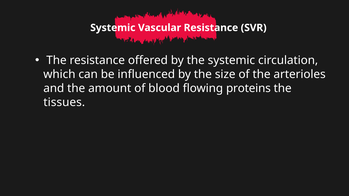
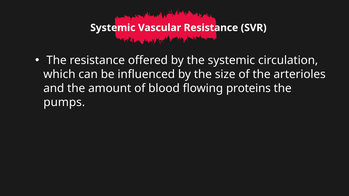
tissues: tissues -> pumps
